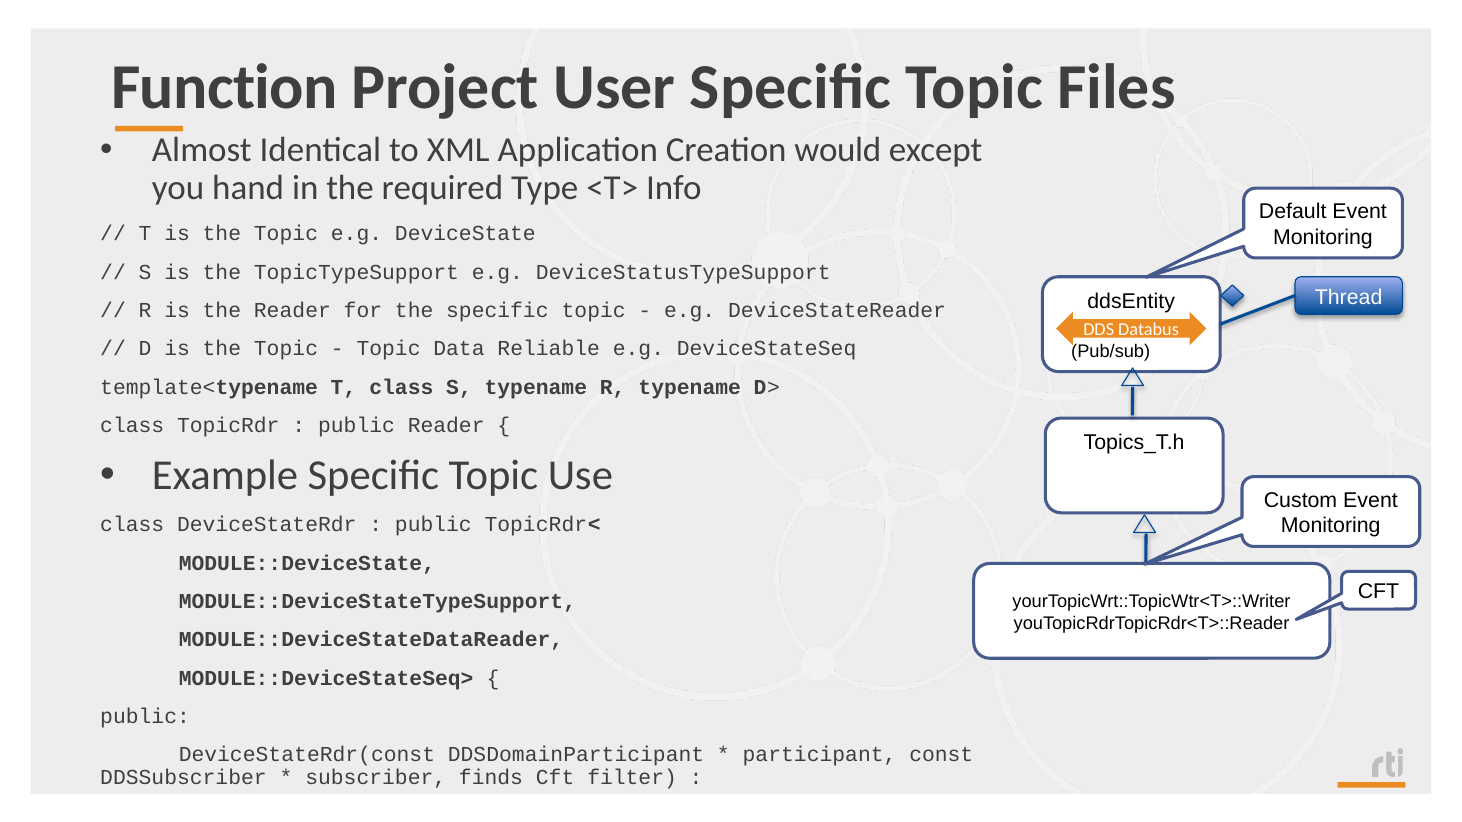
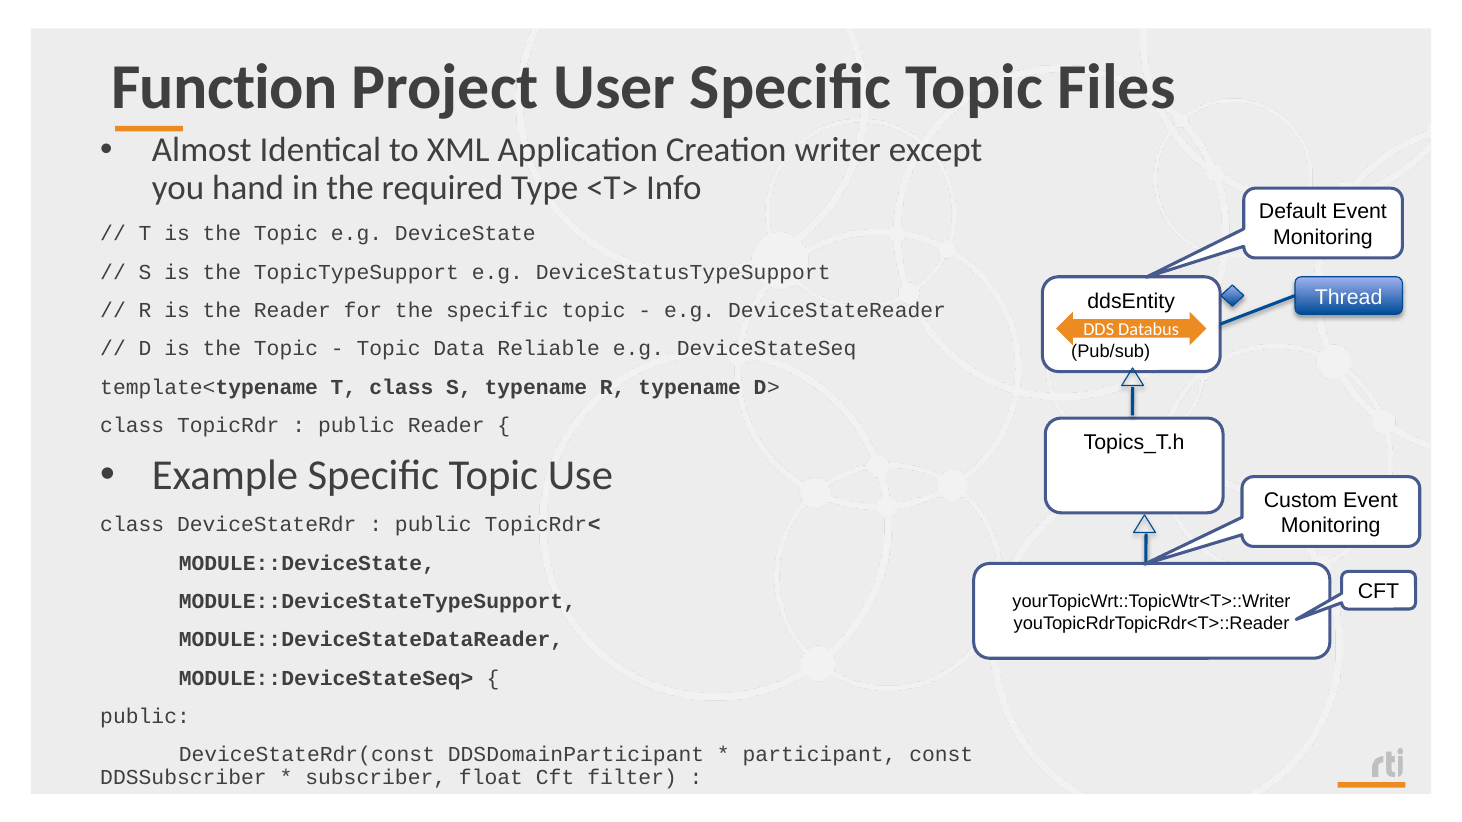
would: would -> writer
finds: finds -> float
